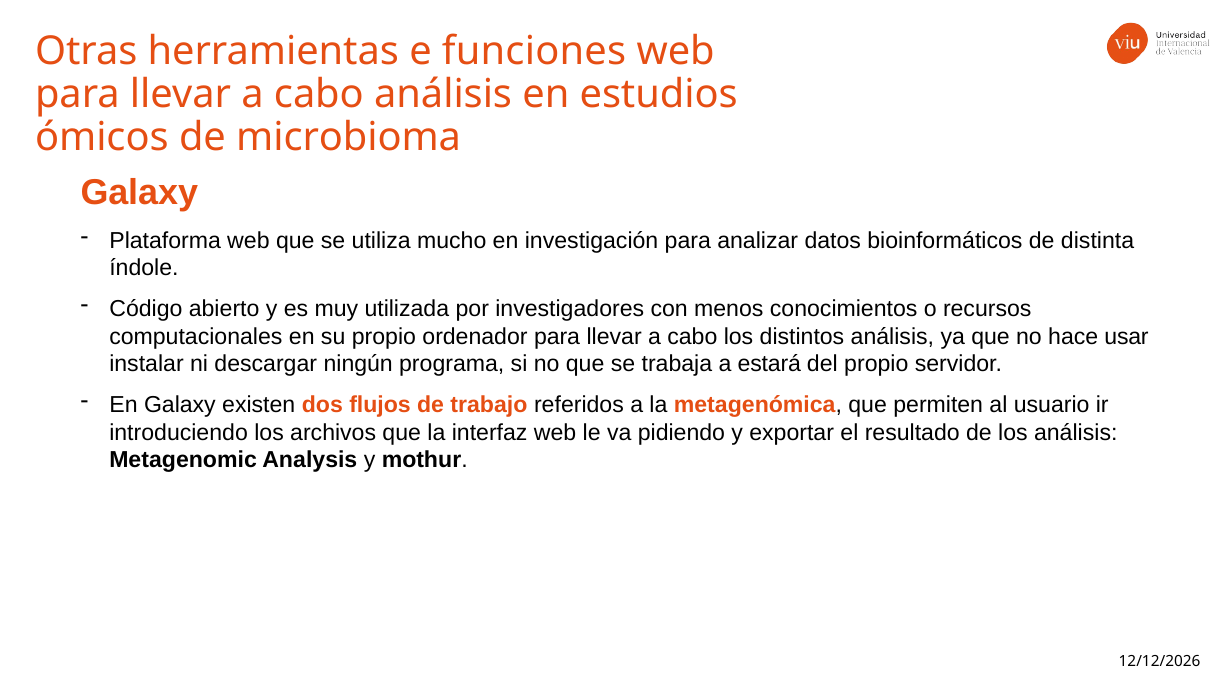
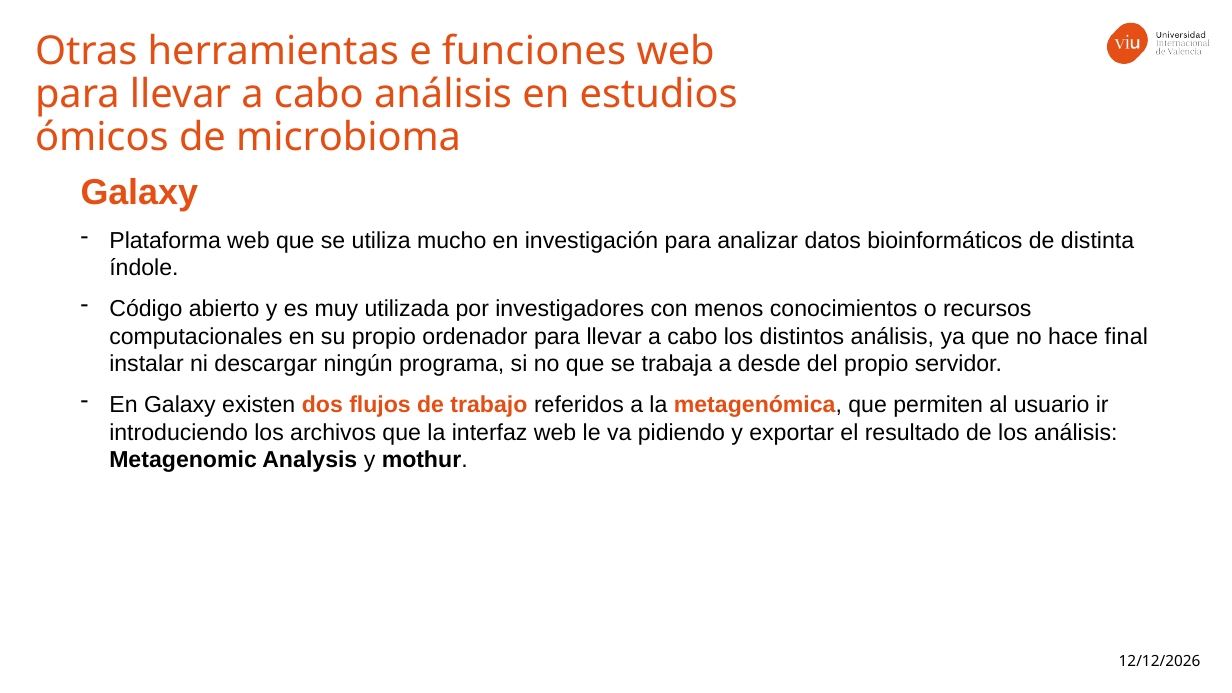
usar: usar -> final
estará: estará -> desde
